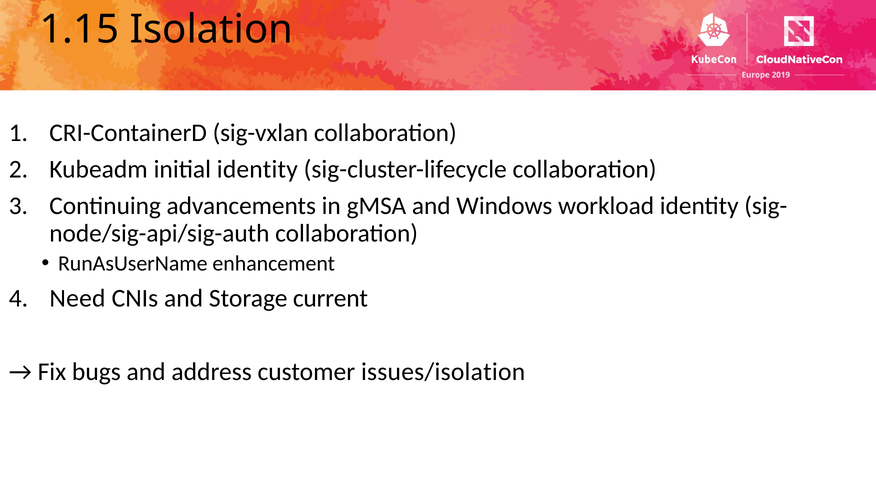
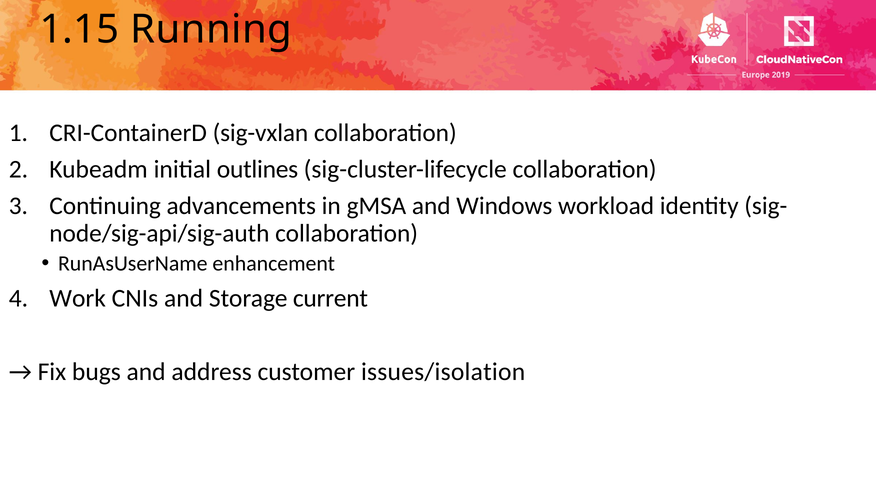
Isolation: Isolation -> Running
initial identity: identity -> outlines
Need: Need -> Work
